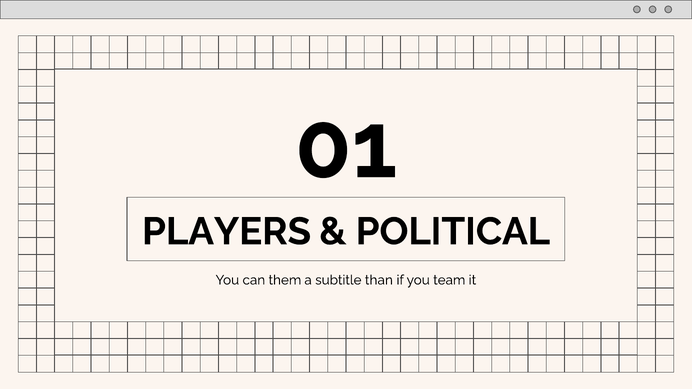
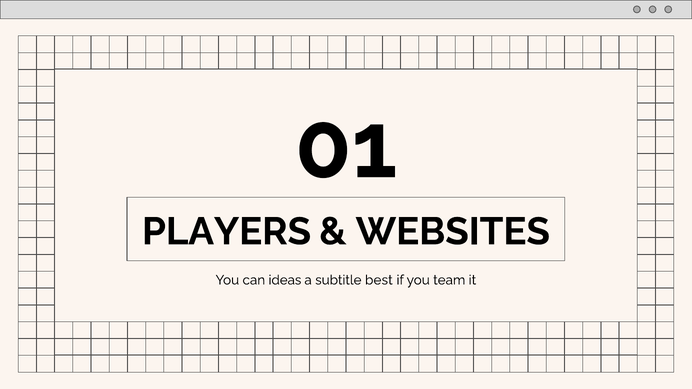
POLITICAL: POLITICAL -> WEBSITES
them: them -> ideas
than: than -> best
